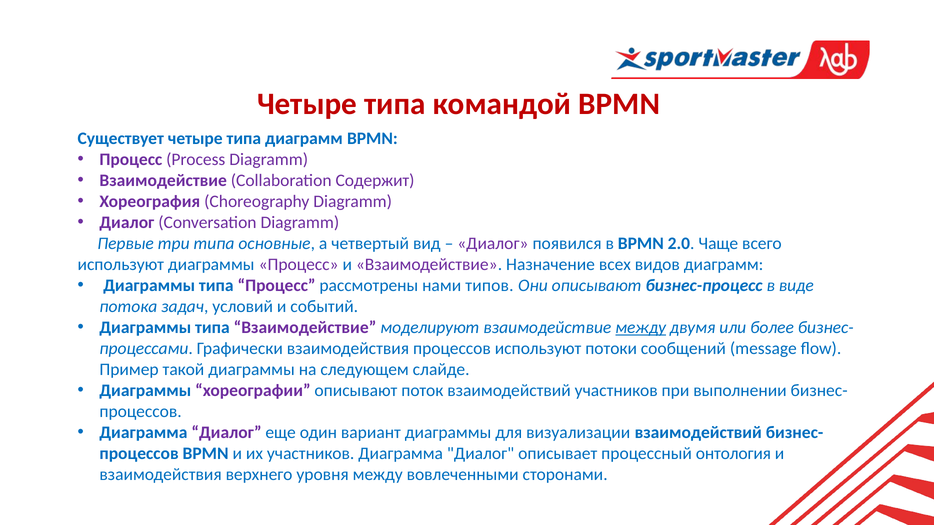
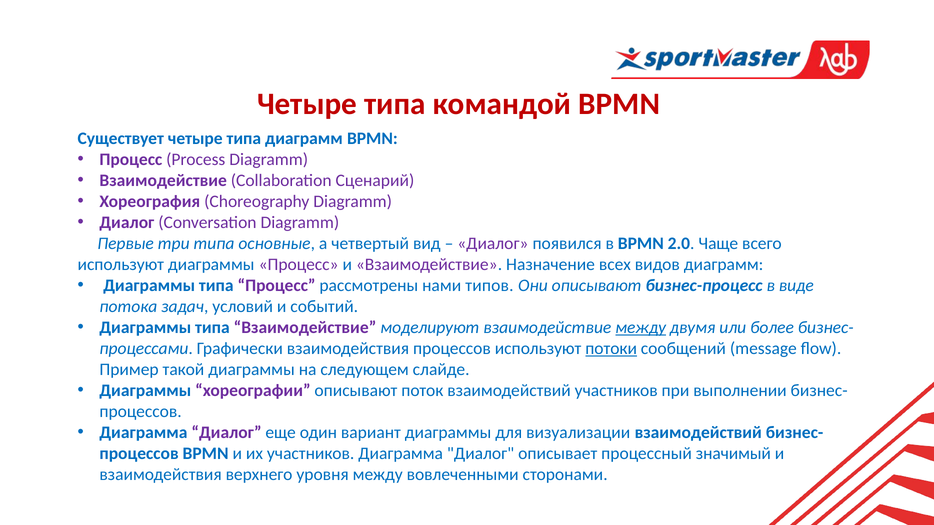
Содержит: Содержит -> Сценарий
потоки underline: none -> present
онтология: онтология -> значимый
